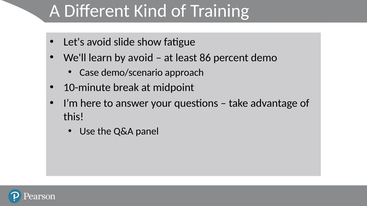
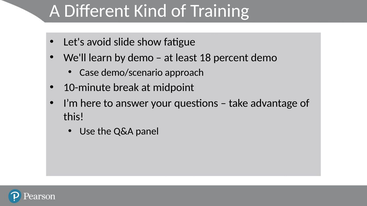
by avoid: avoid -> demo
86: 86 -> 18
